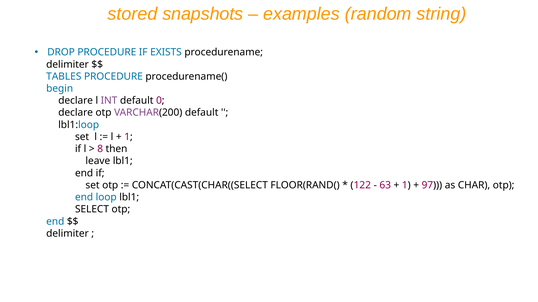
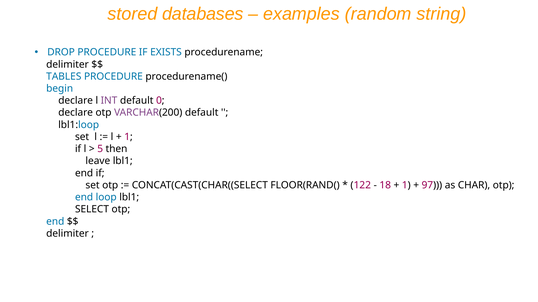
snapshots: snapshots -> databases
8: 8 -> 5
63: 63 -> 18
